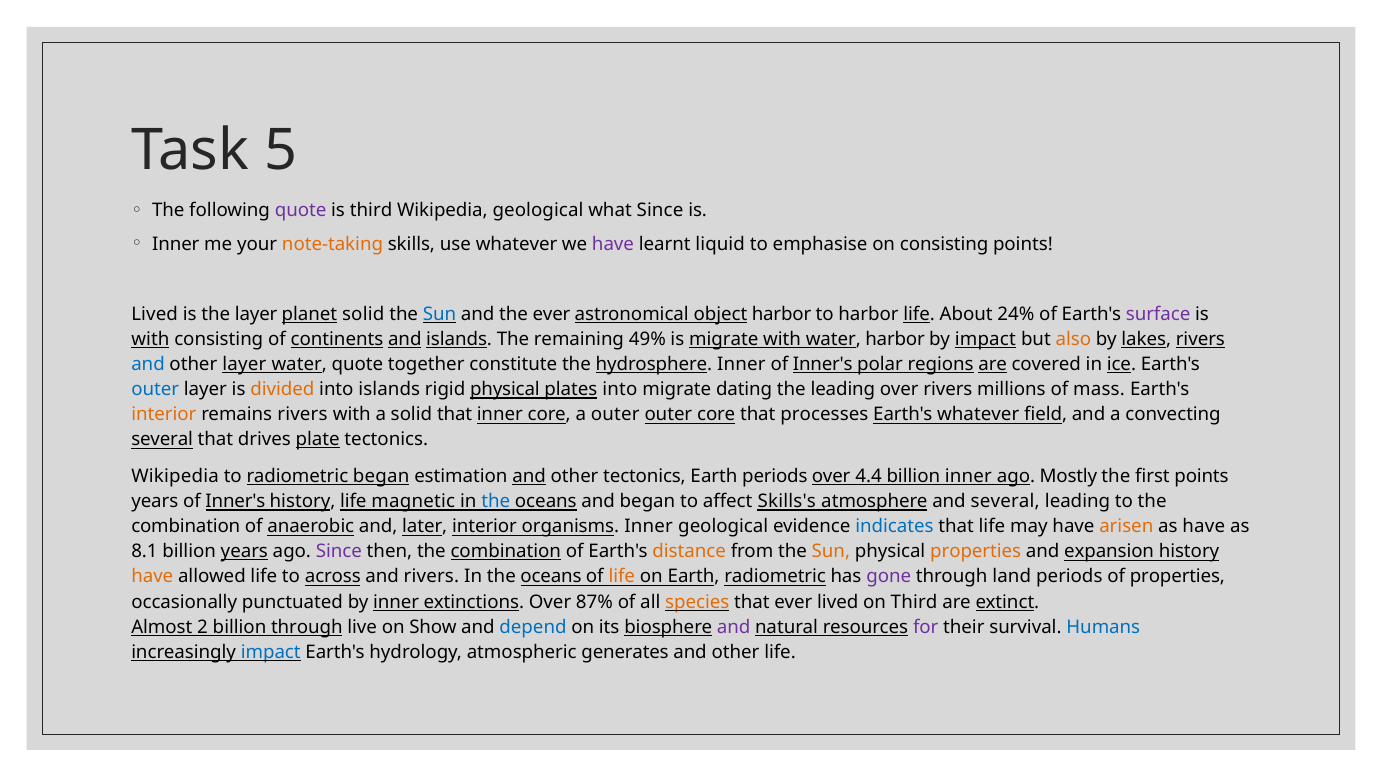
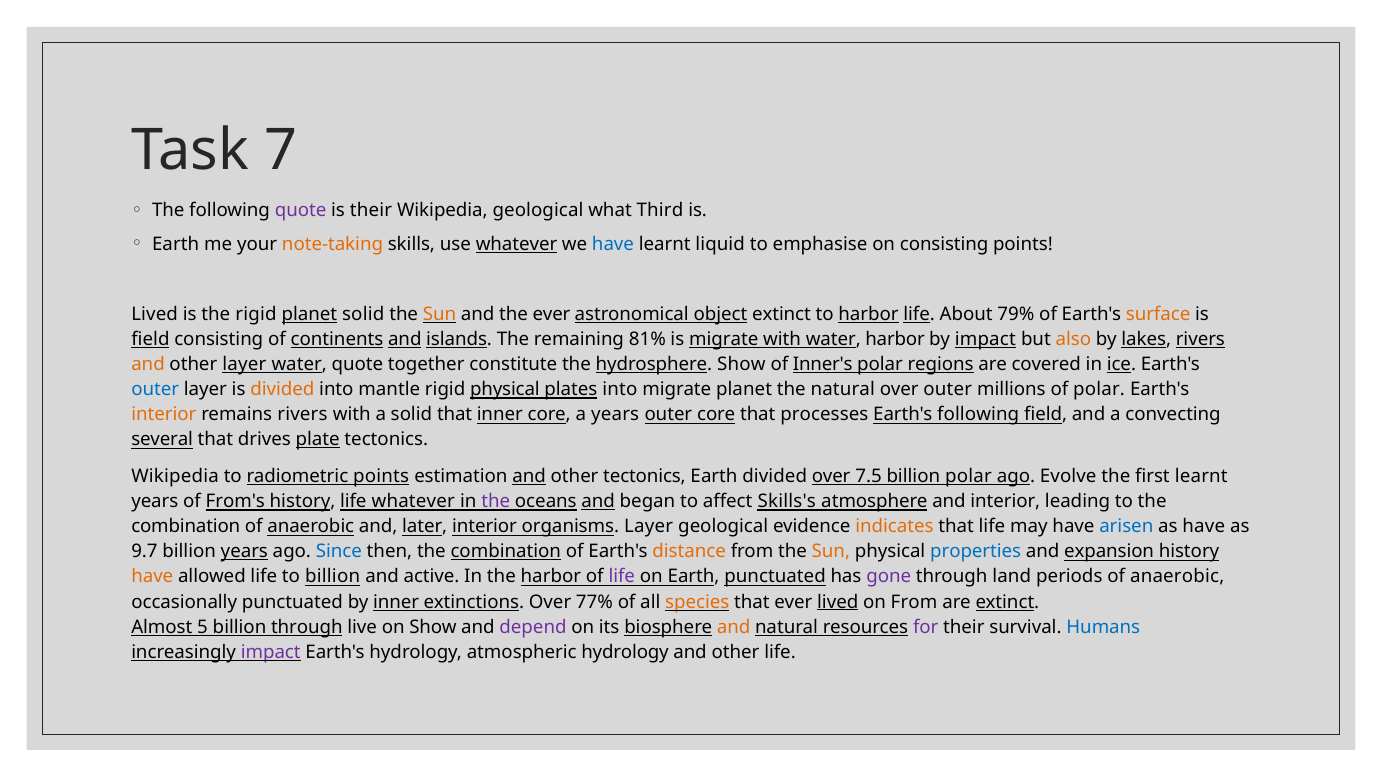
5: 5 -> 7
is third: third -> their
what Since: Since -> Third
Inner at (176, 244): Inner -> Earth
whatever at (517, 244) underline: none -> present
have at (613, 244) colour: purple -> blue
the layer: layer -> rigid
Sun at (440, 314) colour: blue -> orange
object harbor: harbor -> extinct
harbor at (868, 314) underline: none -> present
24%: 24% -> 79%
surface colour: purple -> orange
with at (150, 340): with -> field
49%: 49% -> 81%
and at (148, 365) colour: blue -> orange
hydrosphere Inner: Inner -> Show
are at (993, 365) underline: present -> none
into islands: islands -> mantle
migrate dating: dating -> planet
the leading: leading -> natural
over rivers: rivers -> outer
of mass: mass -> polar
a outer: outer -> years
Earth's whatever: whatever -> following
radiometric began: began -> points
Earth periods: periods -> divided
4.4: 4.4 -> 7.5
billion inner: inner -> polar
Mostly: Mostly -> Evolve
first points: points -> learnt
years of Inner's: Inner's -> From's
life magnetic: magnetic -> whatever
the at (496, 502) colour: blue -> purple
and at (598, 502) underline: none -> present
and several: several -> interior
organisms Inner: Inner -> Layer
indicates colour: blue -> orange
arisen colour: orange -> blue
8.1: 8.1 -> 9.7
Since at (339, 552) colour: purple -> blue
properties at (976, 552) colour: orange -> blue
to across: across -> billion
and rivers: rivers -> active
oceans at (551, 577): oceans -> harbor
life at (622, 577) colour: orange -> purple
Earth radiometric: radiometric -> punctuated
periods of properties: properties -> anaerobic
87%: 87% -> 77%
lived at (838, 602) underline: none -> present
on Third: Third -> From
2: 2 -> 5
depend colour: blue -> purple
and at (734, 627) colour: purple -> orange
impact at (271, 652) colour: blue -> purple
atmospheric generates: generates -> hydrology
